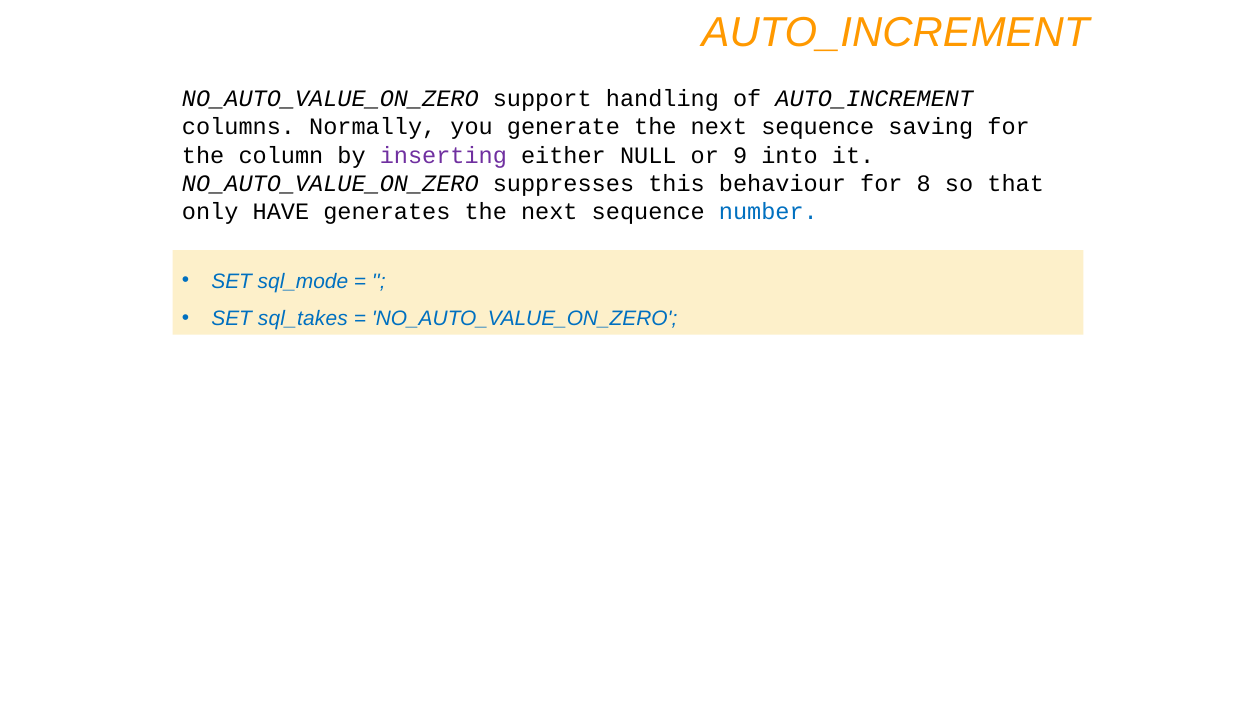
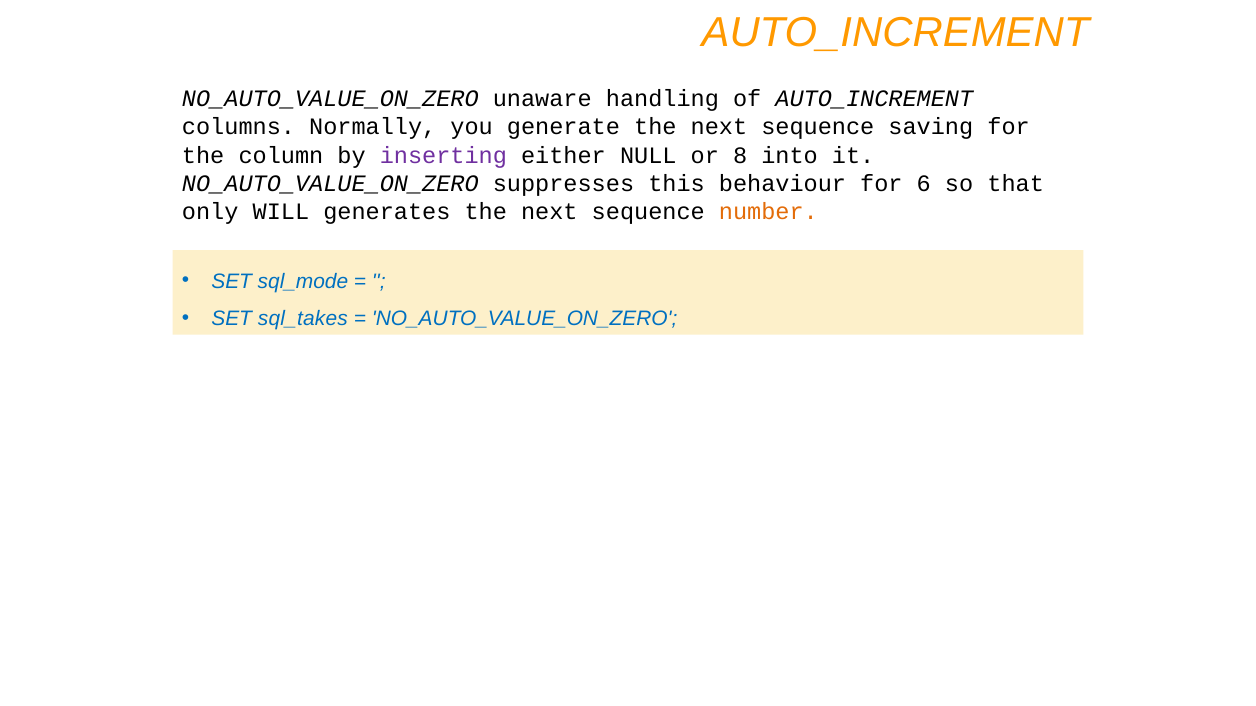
support: support -> unaware
9: 9 -> 8
8: 8 -> 6
HAVE: HAVE -> WILL
number colour: blue -> orange
